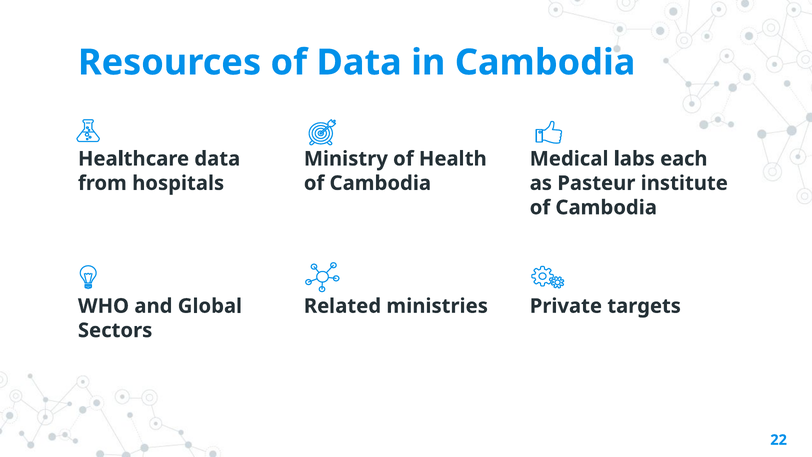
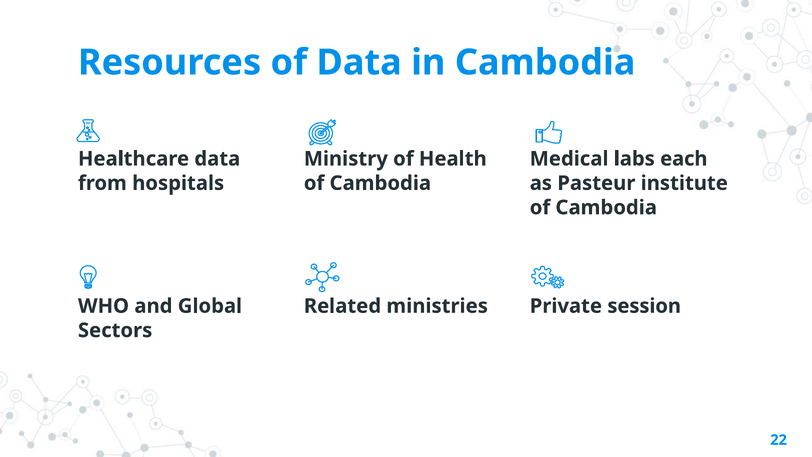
targets: targets -> session
